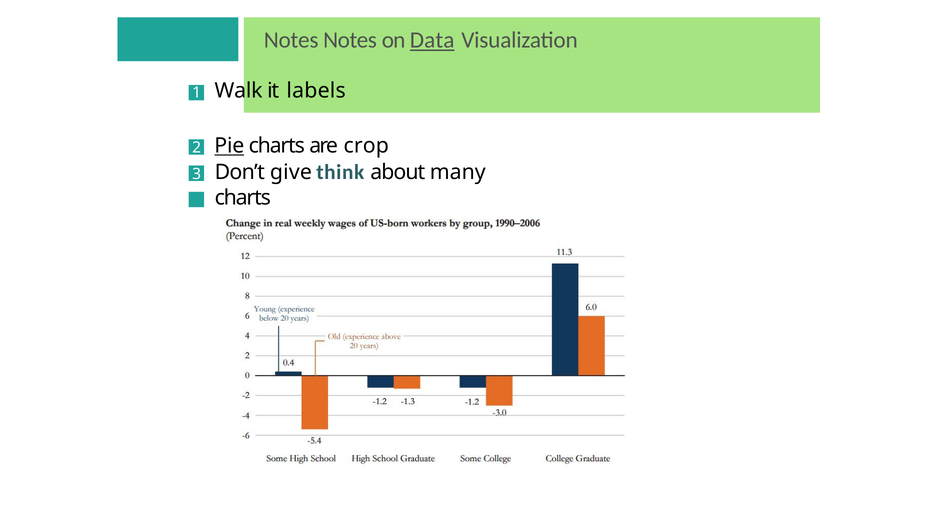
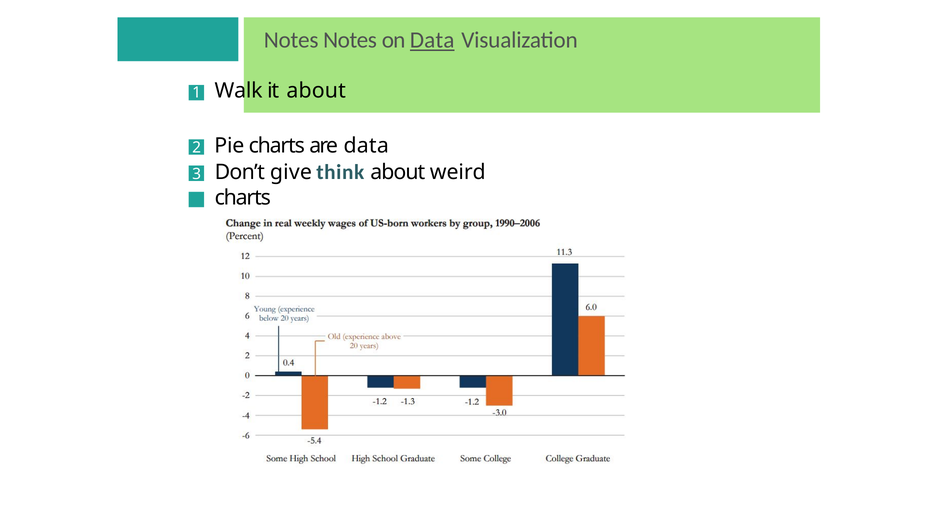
it labels: labels -> about
Pie underline: present -> none
are crop: crop -> data
many: many -> weird
